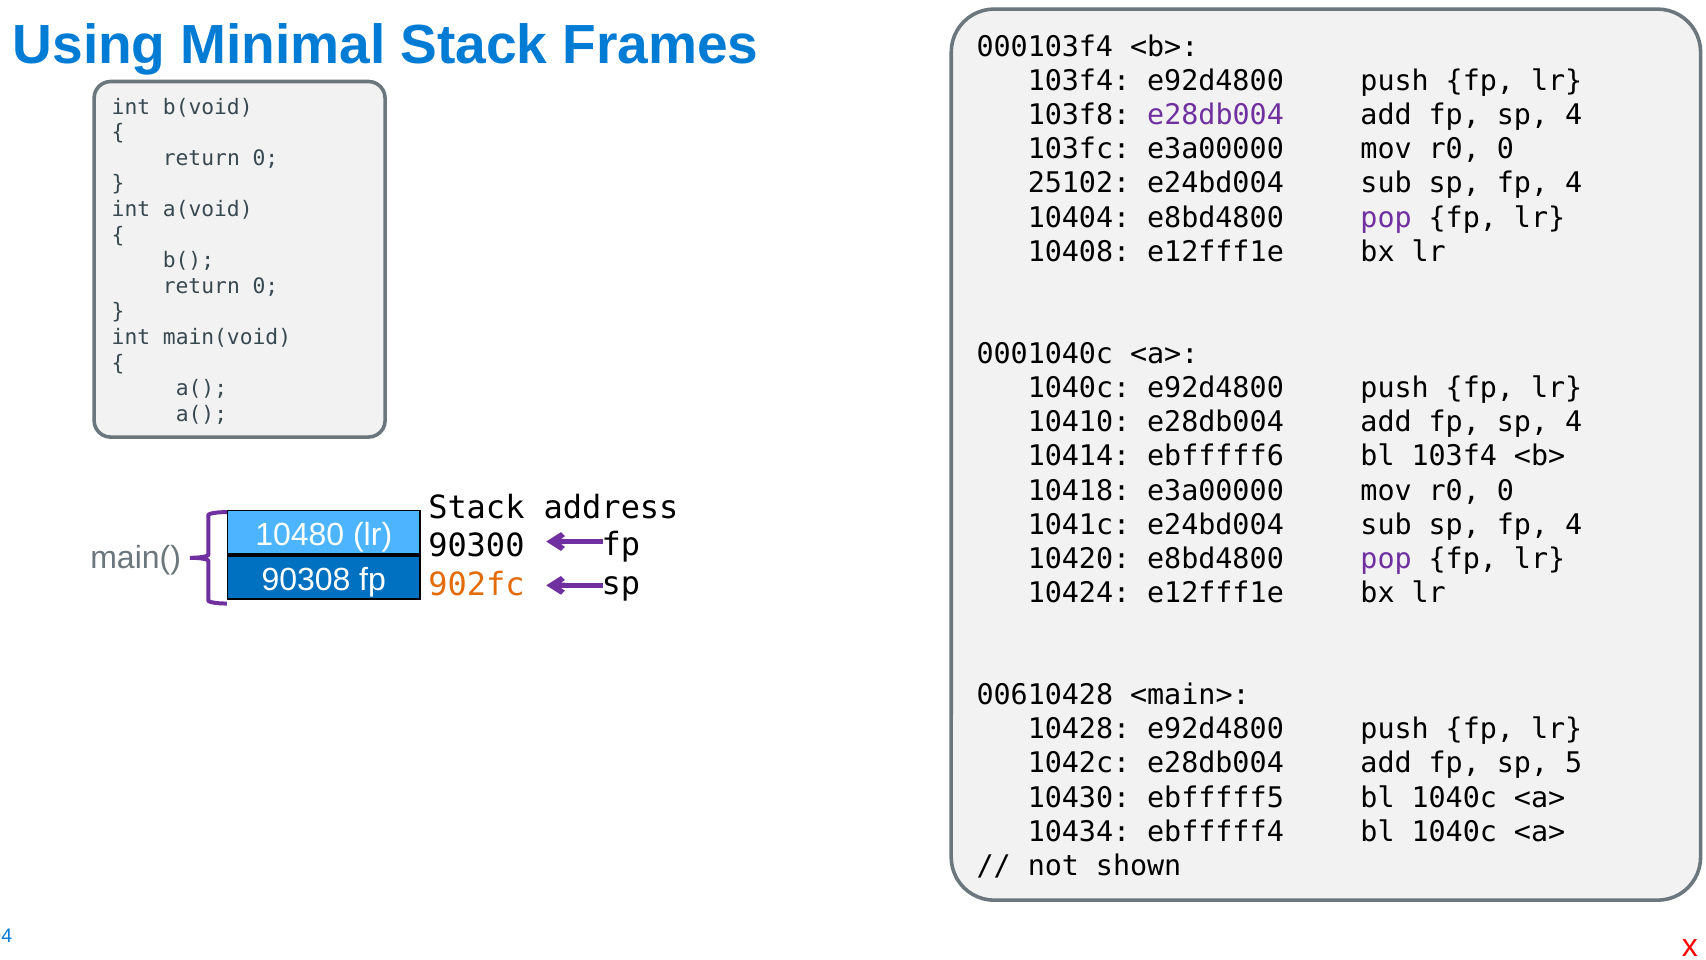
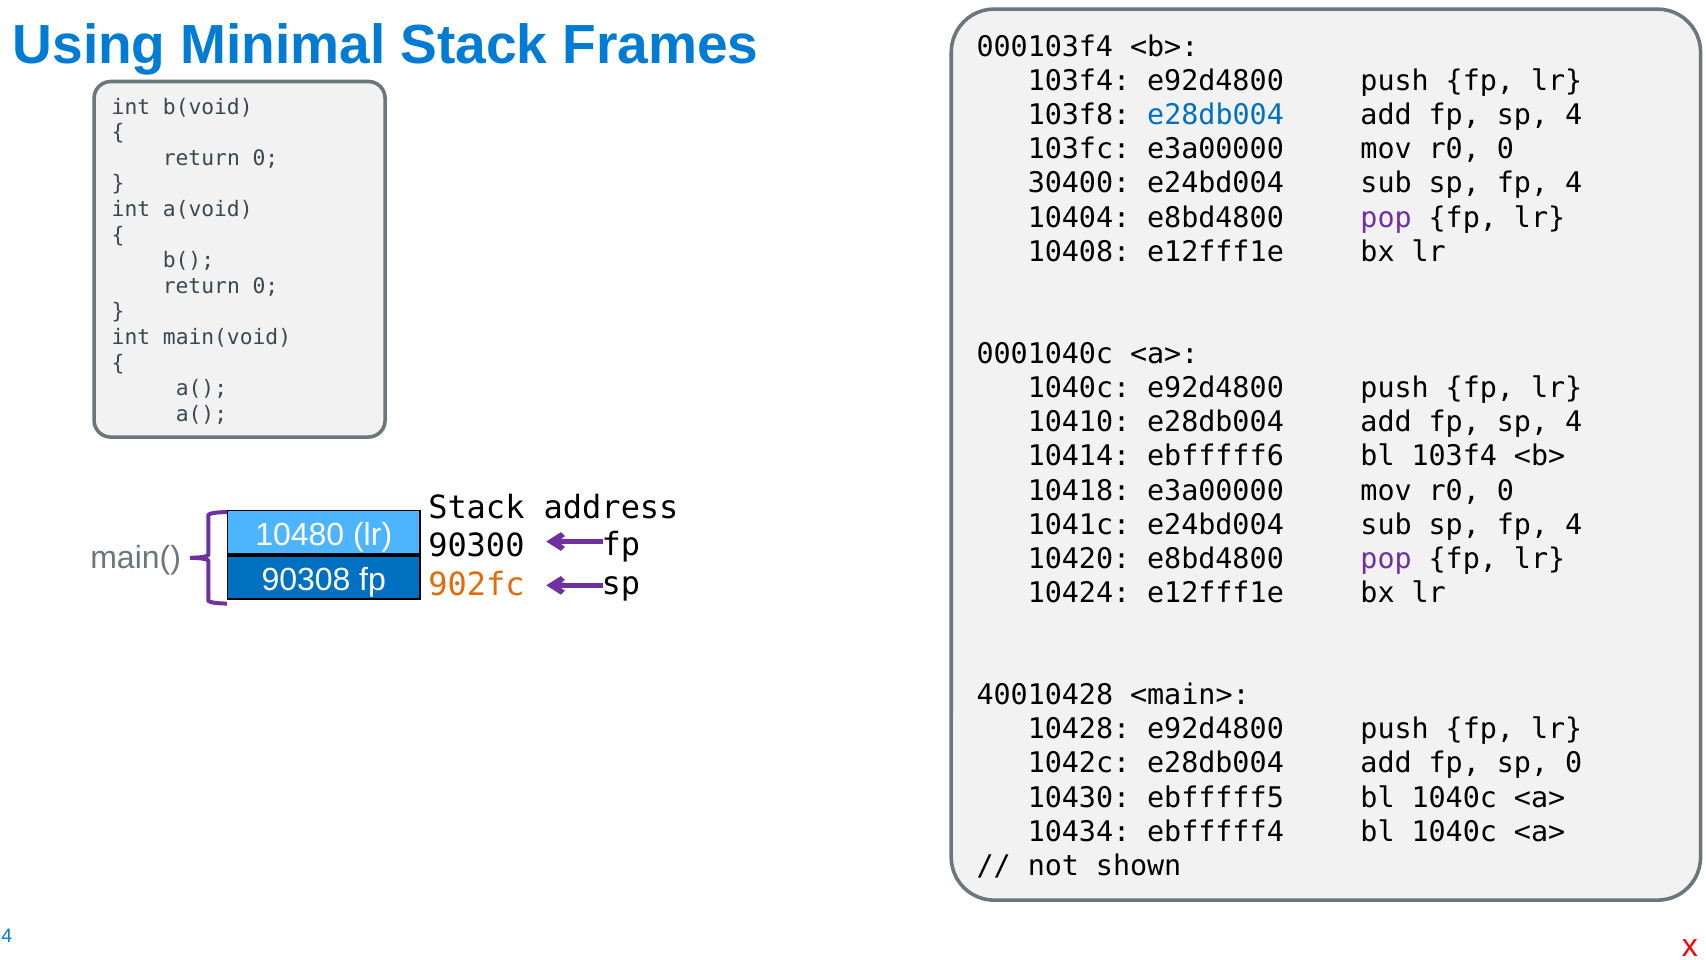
e28db004 at (1216, 115) colour: purple -> blue
25102: 25102 -> 30400
00610428: 00610428 -> 40010428
sp 5: 5 -> 0
